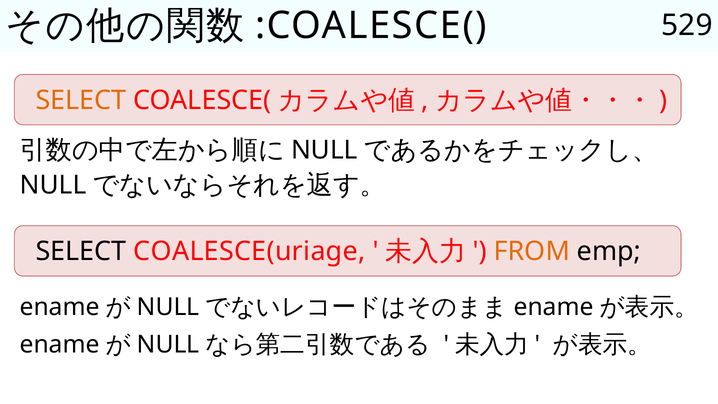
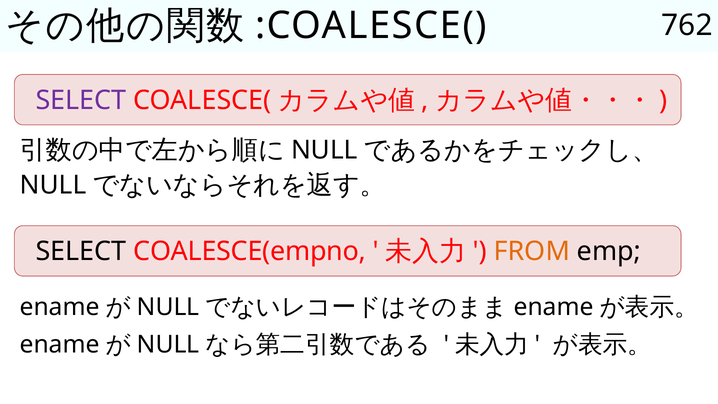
529: 529 -> 762
SELECT at (81, 100) colour: orange -> purple
COALESCE(uriage: COALESCE(uriage -> COALESCE(empno
